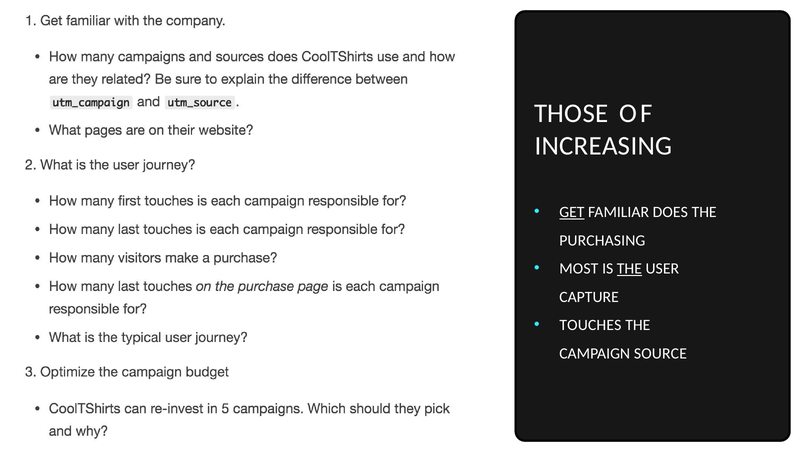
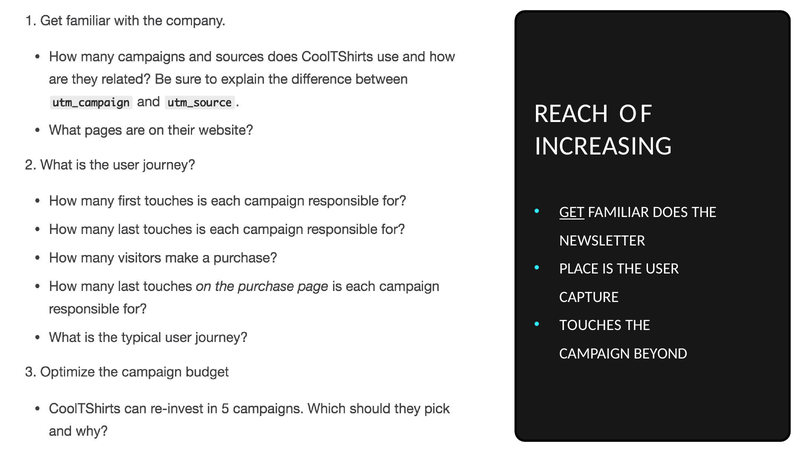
THOSE: THOSE -> REACH
PURCHASING: PURCHASING -> NEWSLETTER
MOST: MOST -> PLACE
THE at (629, 269) underline: present -> none
SOURCE: SOURCE -> BEYOND
